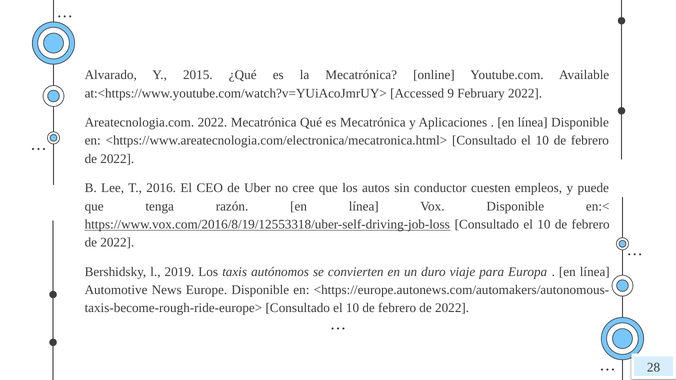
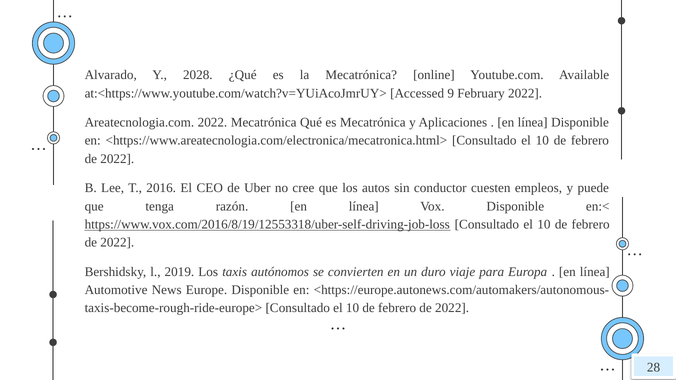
2015: 2015 -> 2028
